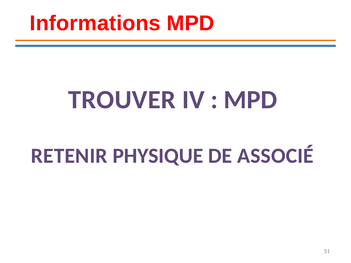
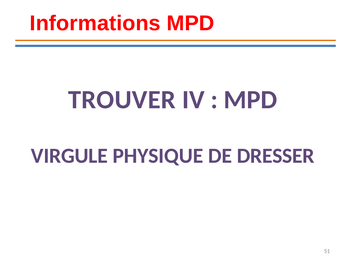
RETENIR: RETENIR -> VIRGULE
ASSOCIÉ: ASSOCIÉ -> DRESSER
